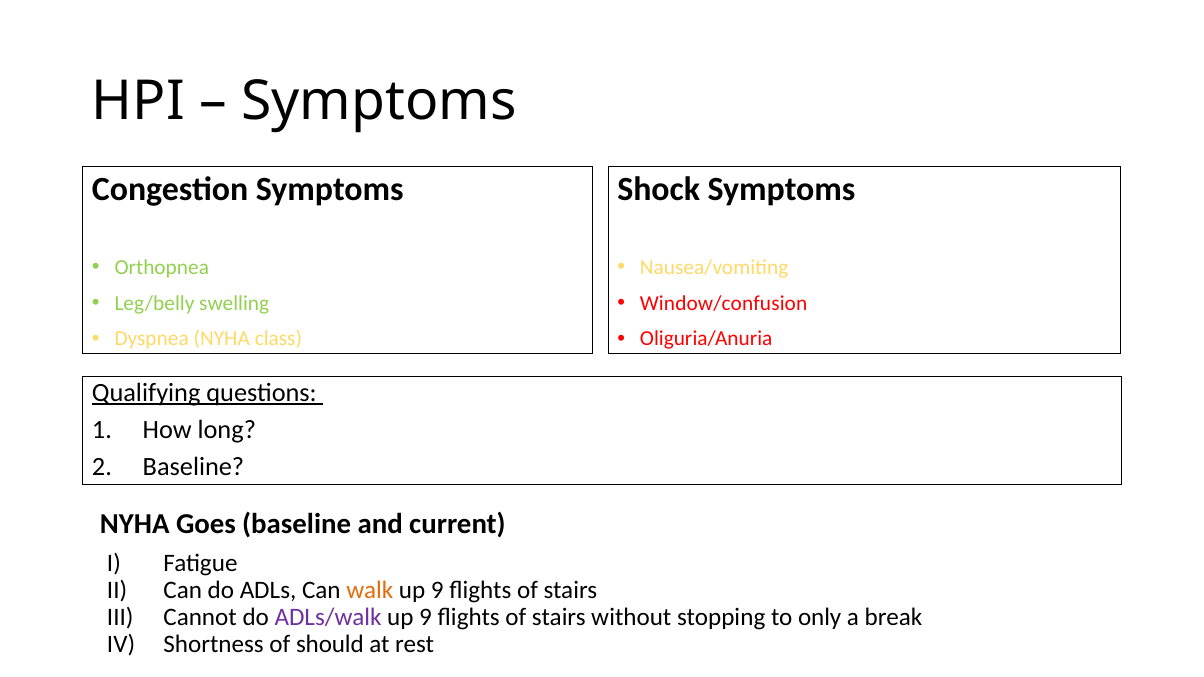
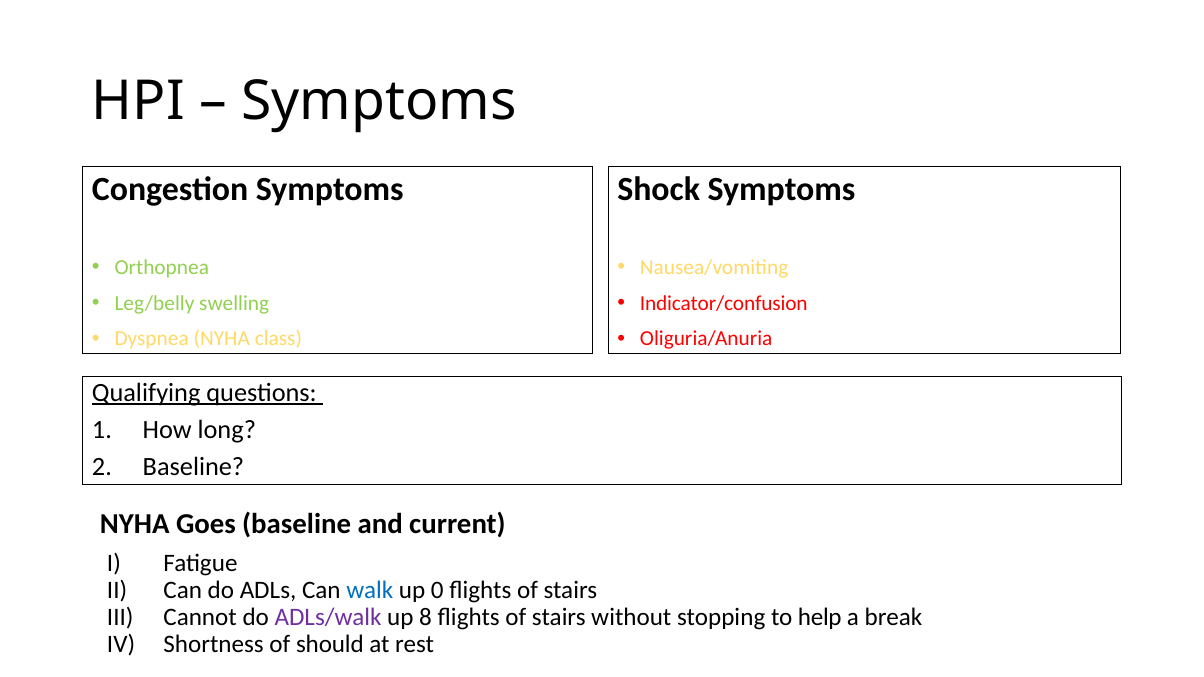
Window/confusion: Window/confusion -> Indicator/confusion
walk colour: orange -> blue
9 at (437, 590): 9 -> 0
9 at (426, 617): 9 -> 8
only: only -> help
